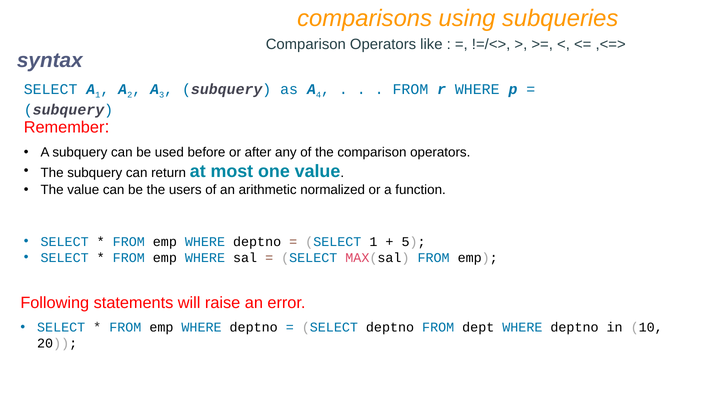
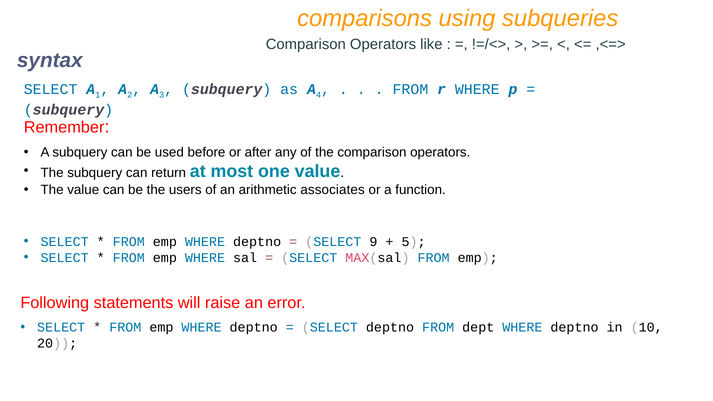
normalized: normalized -> associates
SELECT 1: 1 -> 9
